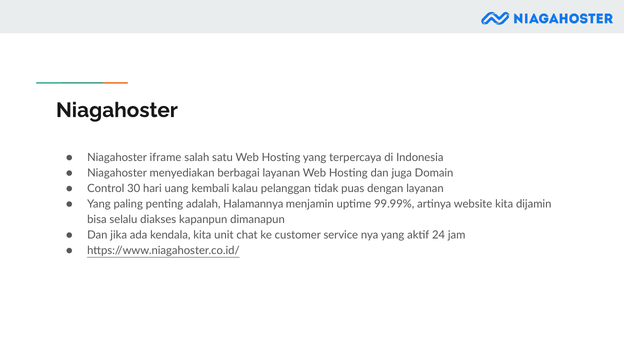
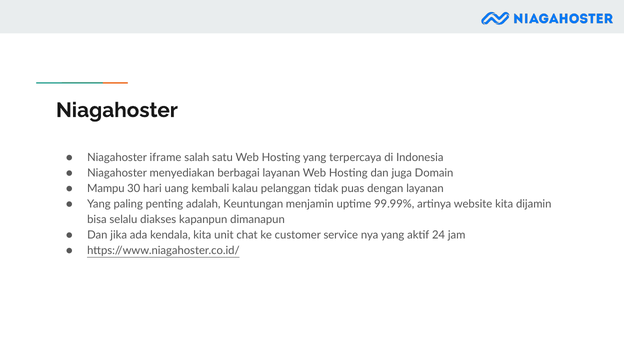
Control: Control -> Mampu
Halamannya: Halamannya -> Keuntungan
